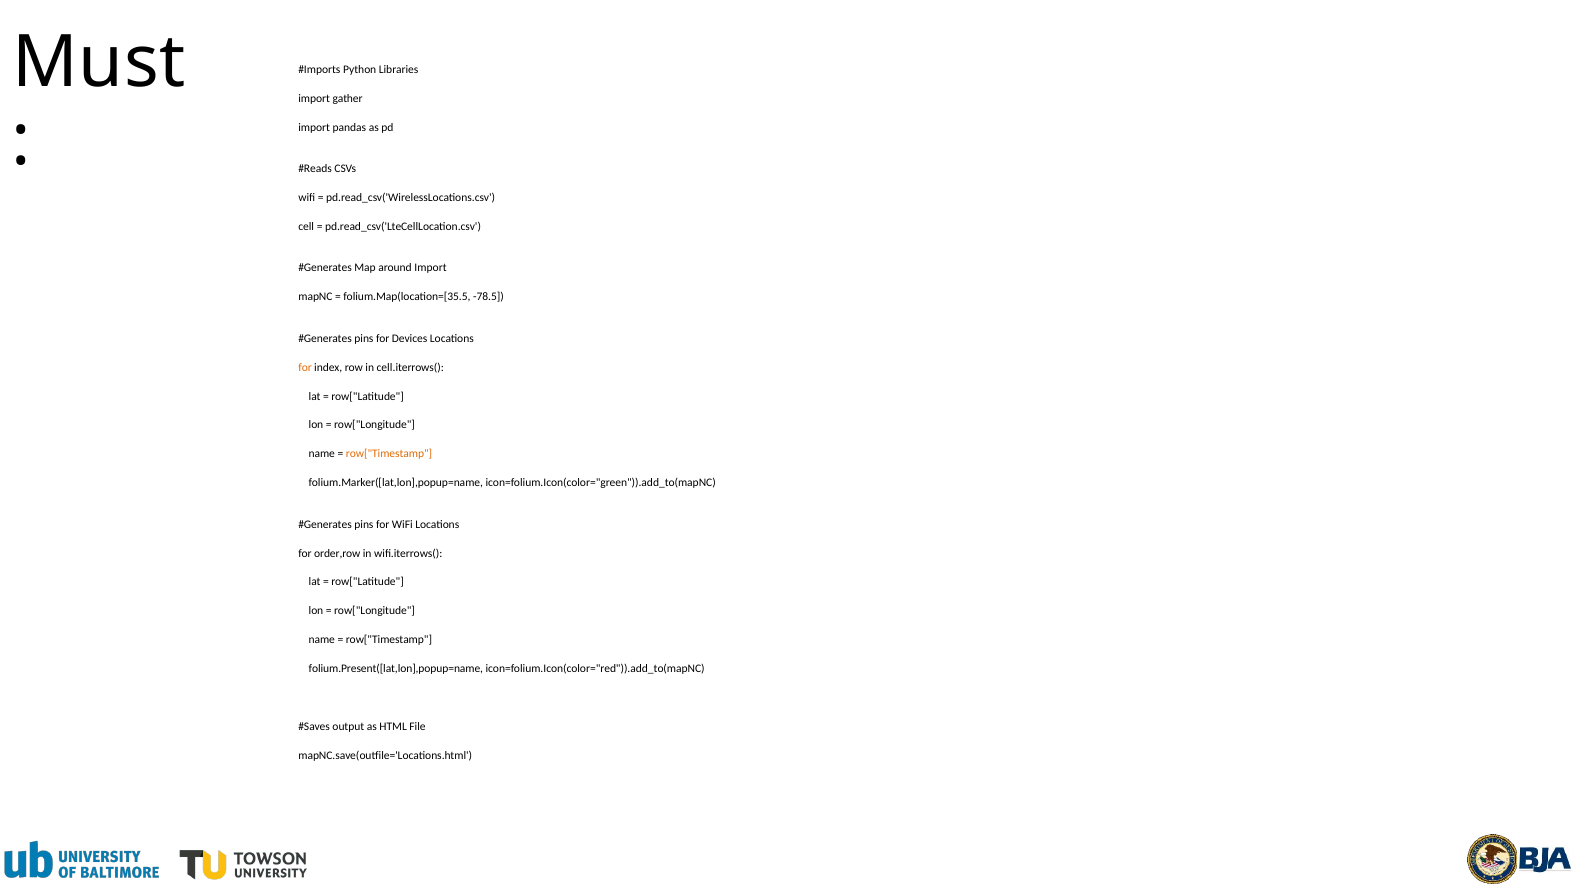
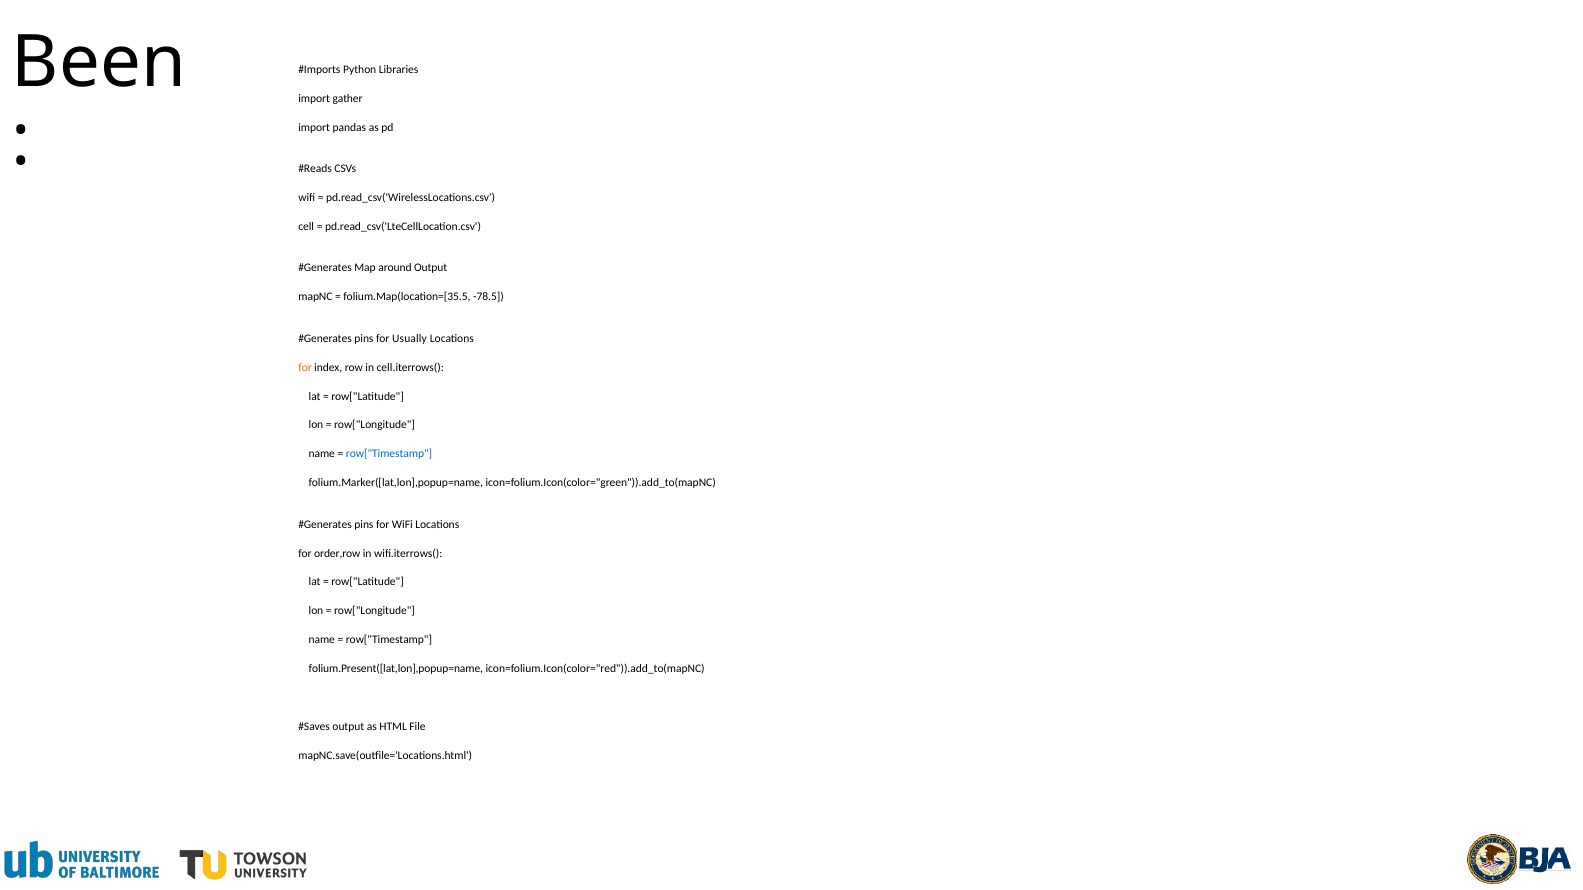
Must: Must -> Been
around Import: Import -> Output
Devices: Devices -> Usually
row["Timestamp at (389, 454) colour: orange -> blue
